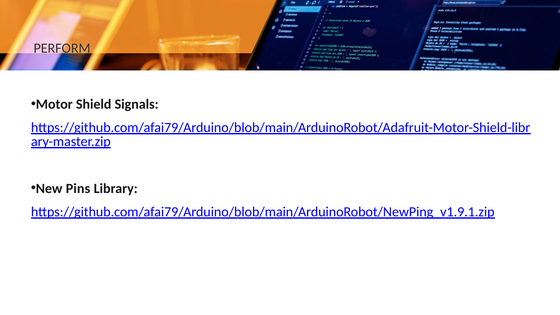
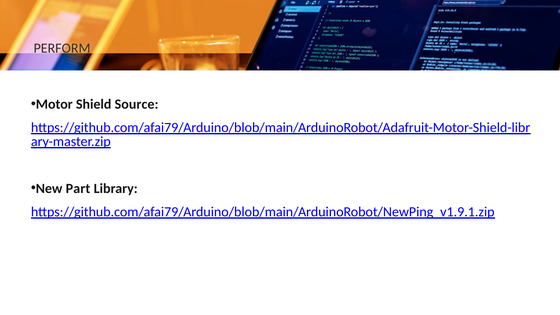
Signals: Signals -> Source
Pins: Pins -> Part
